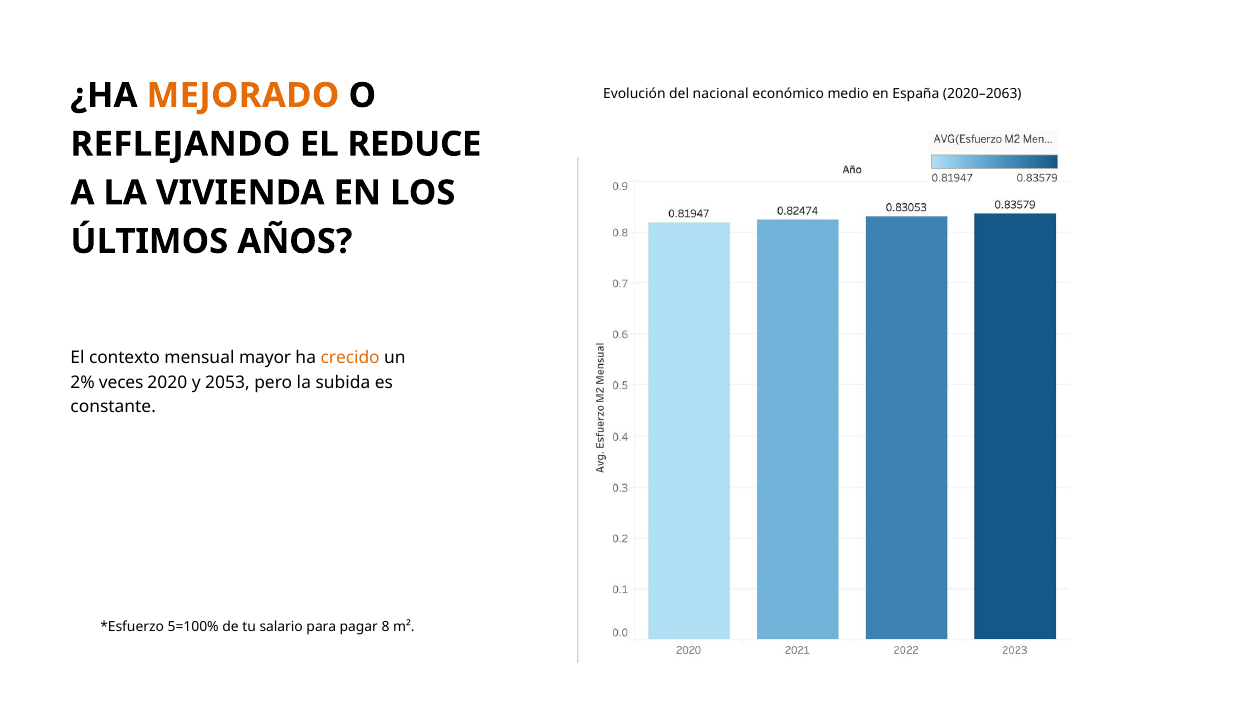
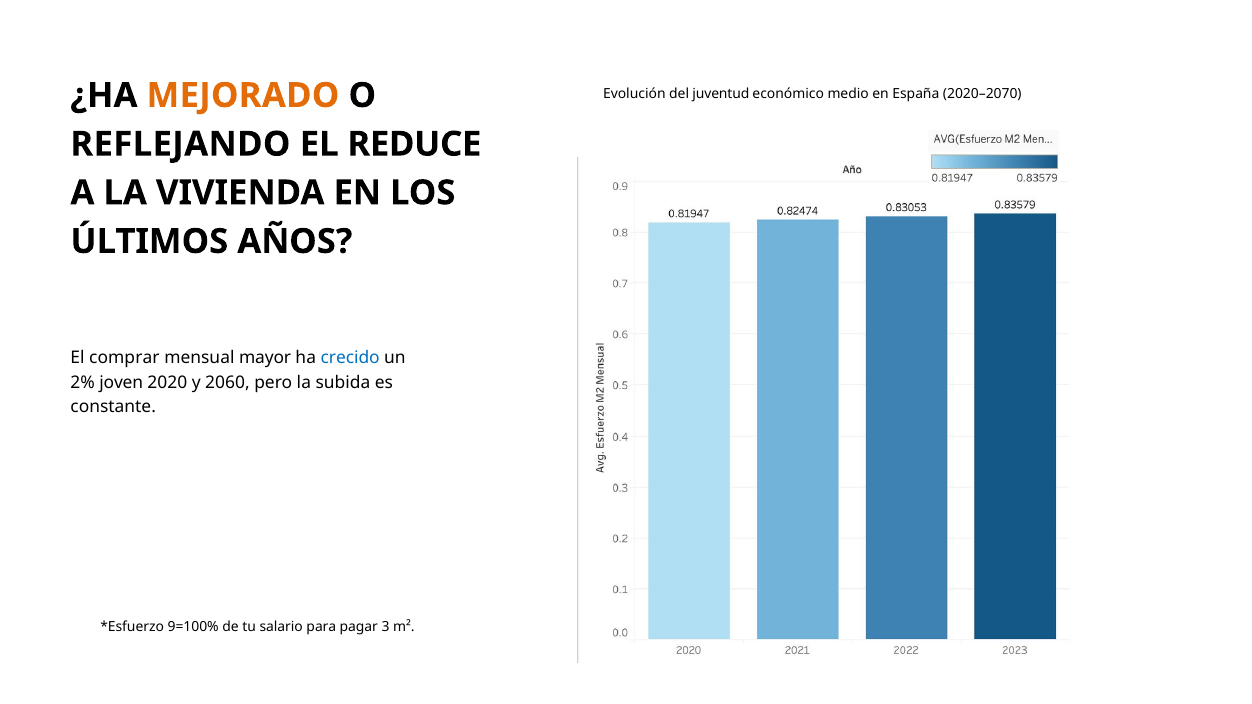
nacional: nacional -> juventud
2020–2063: 2020–2063 -> 2020–2070
contexto: contexto -> comprar
crecido colour: orange -> blue
veces: veces -> joven
2053: 2053 -> 2060
5=100%: 5=100% -> 9=100%
8: 8 -> 3
